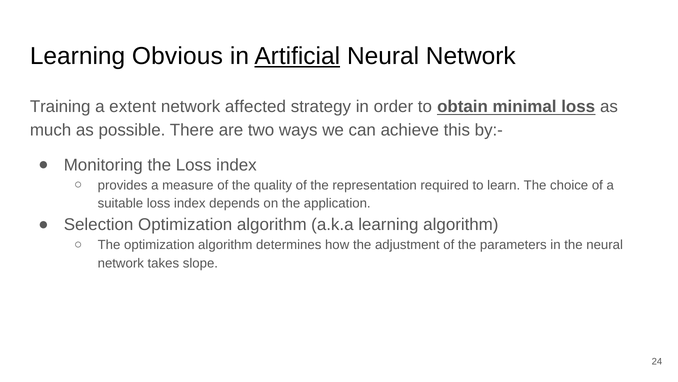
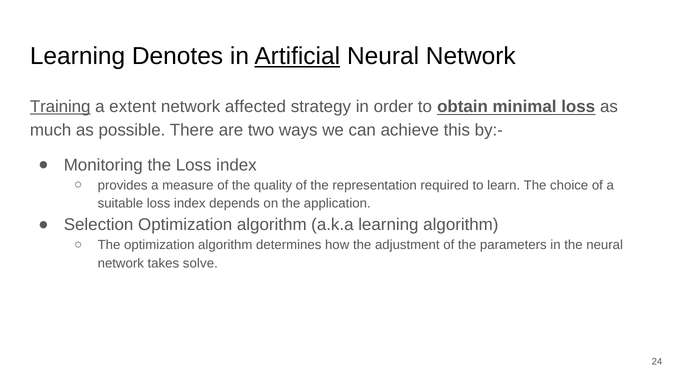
Obvious: Obvious -> Denotes
Training underline: none -> present
slope: slope -> solve
